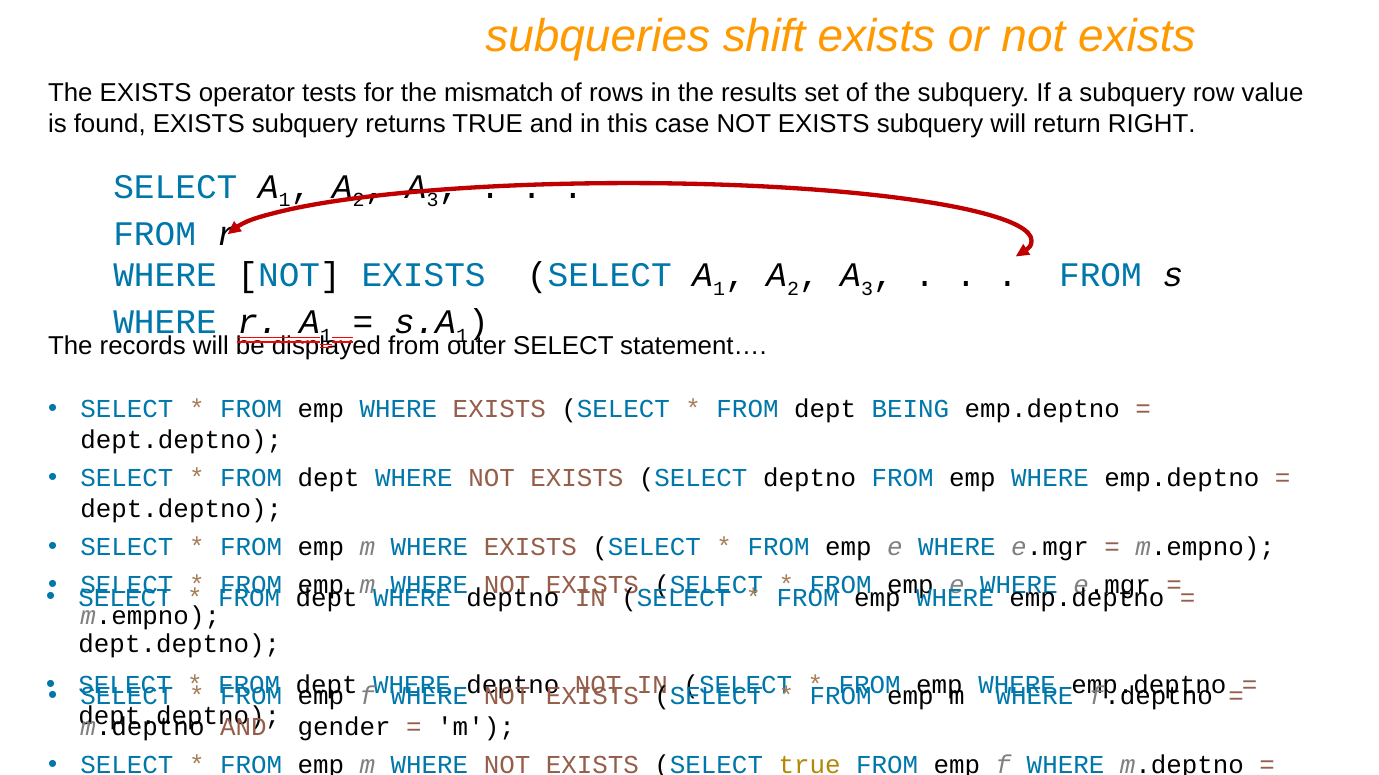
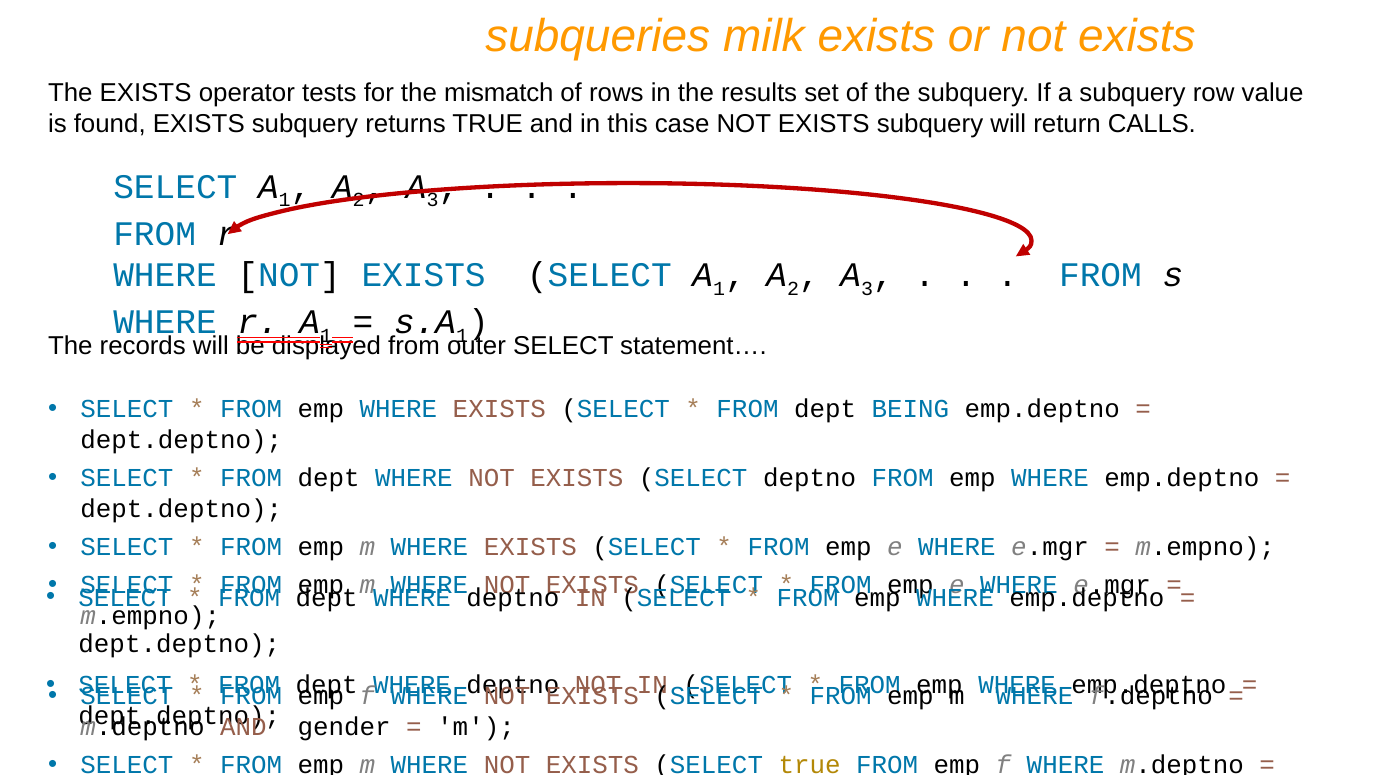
shift: shift -> milk
RIGHT: RIGHT -> CALLS
